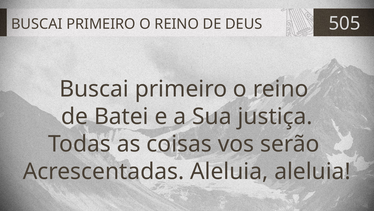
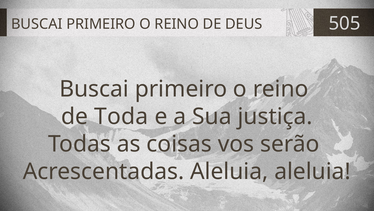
Batei: Batei -> Toda
